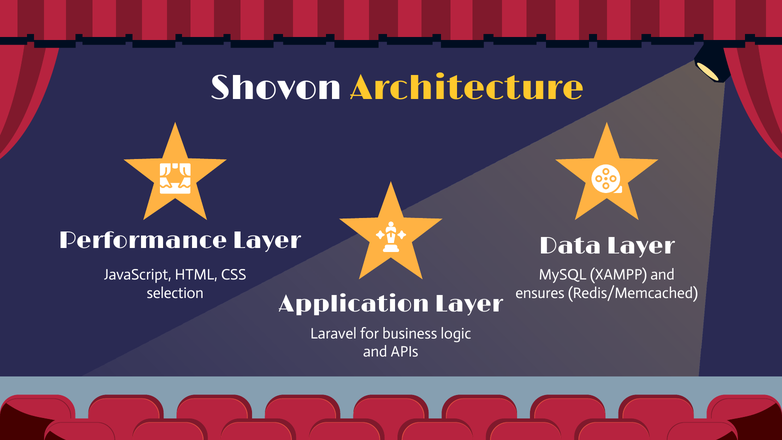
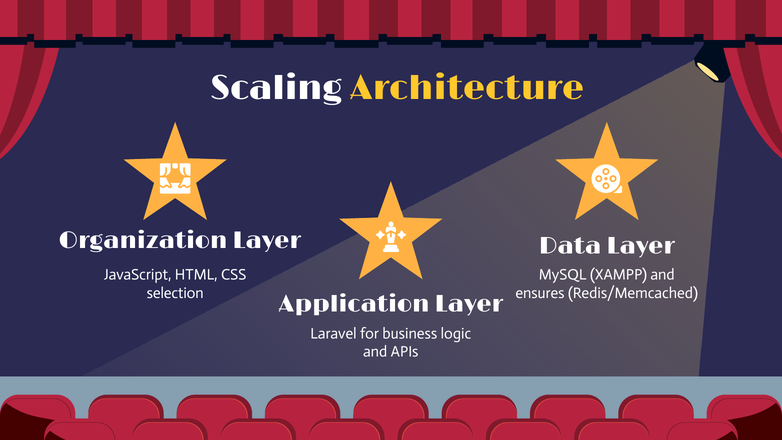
Shovon: Shovon -> Scaling
Performance: Performance -> Organization
